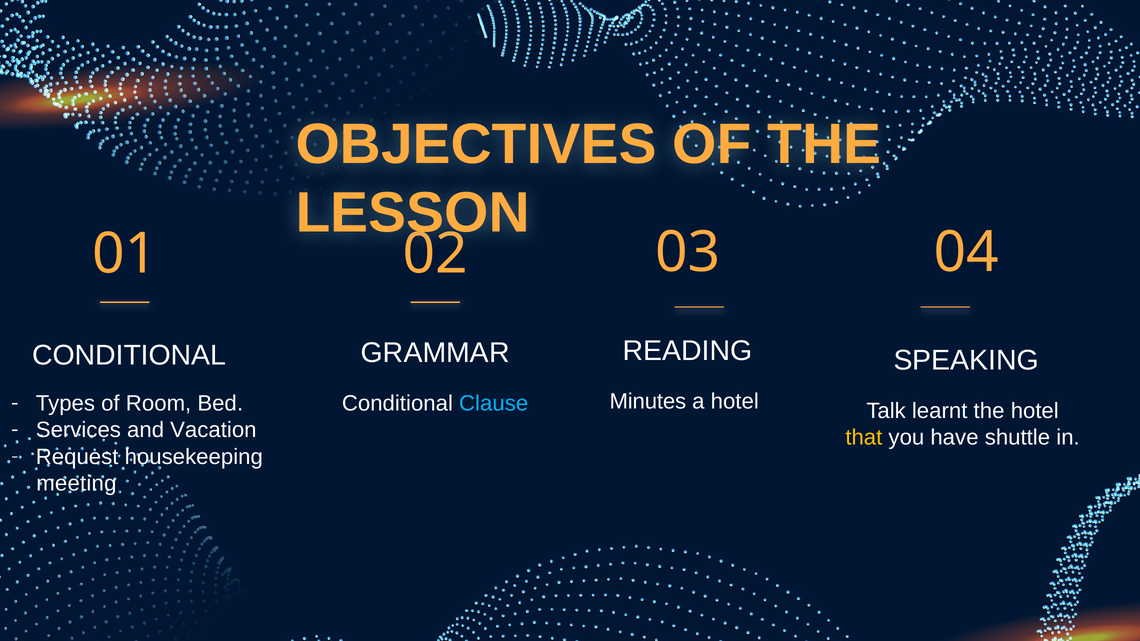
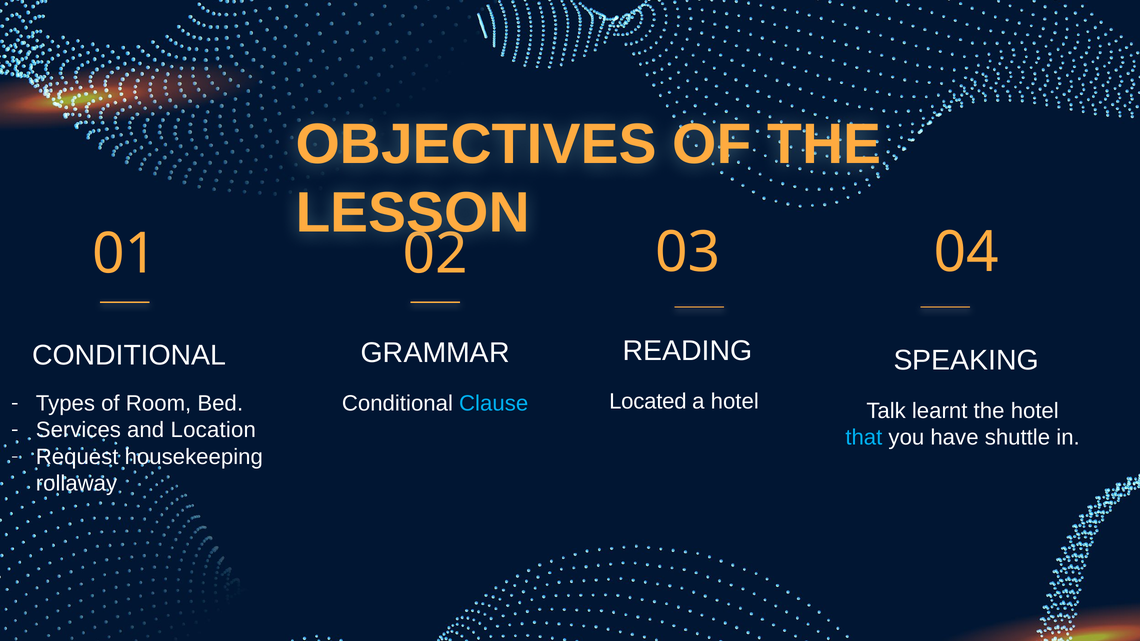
Minutes: Minutes -> Located
Vacation: Vacation -> Location
that colour: yellow -> light blue
meeting: meeting -> rollaway
